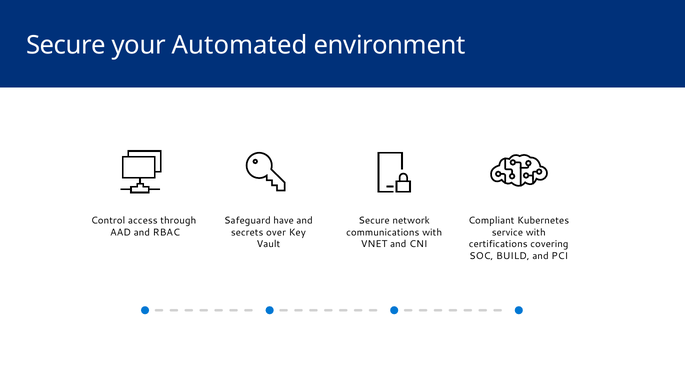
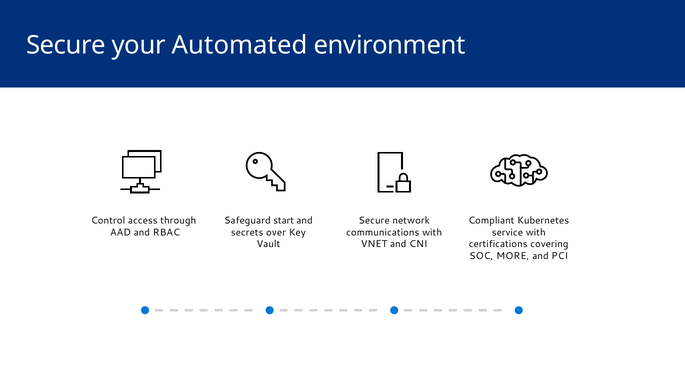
have: have -> start
BUILD: BUILD -> MORE
